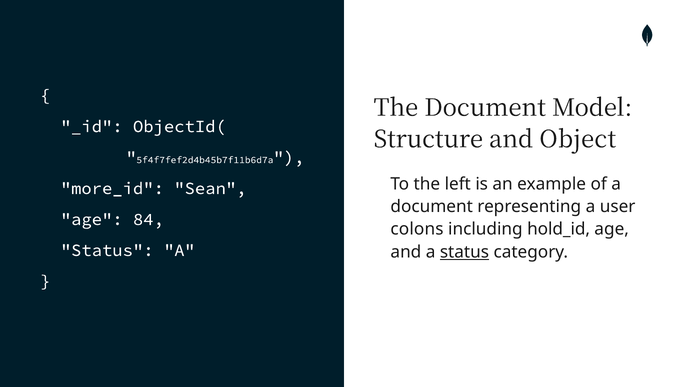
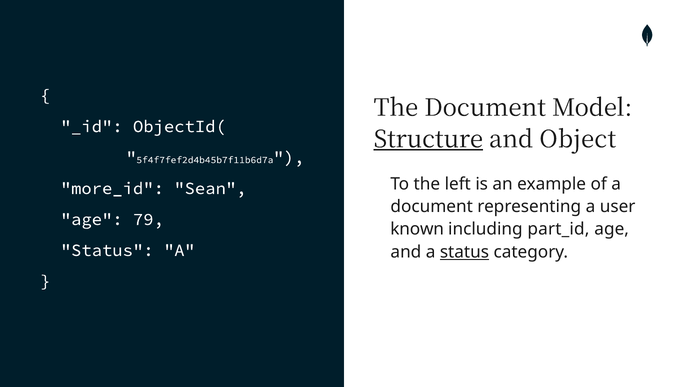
Structure underline: none -> present
84: 84 -> 79
colons: colons -> known
hold_id: hold_id -> part_id
